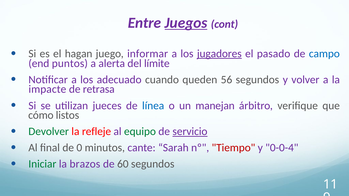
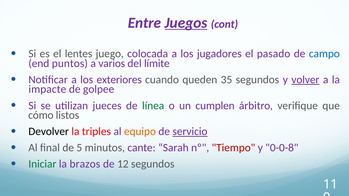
hagan: hagan -> lentes
informar: informar -> colocada
jugadores underline: present -> none
alerta: alerta -> varios
adecuado: adecuado -> exteriores
56: 56 -> 35
volver underline: none -> present
retrasa: retrasa -> golpee
línea colour: blue -> green
manejan: manejan -> cumplen
Devolver colour: green -> black
refleje: refleje -> triples
equipo colour: green -> orange
0: 0 -> 5
0-0-4: 0-0-4 -> 0-0-8
60: 60 -> 12
